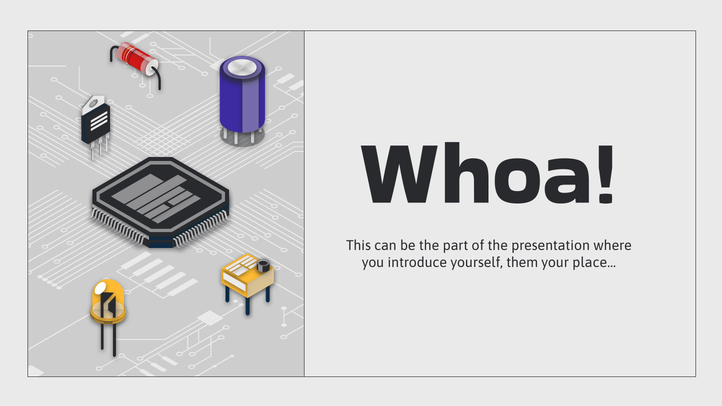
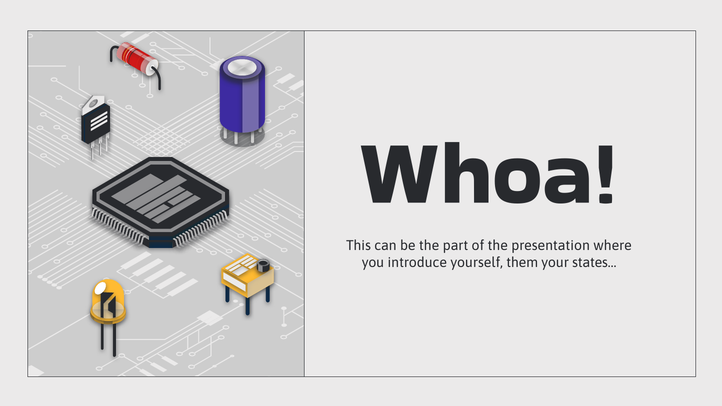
place…: place… -> states…
